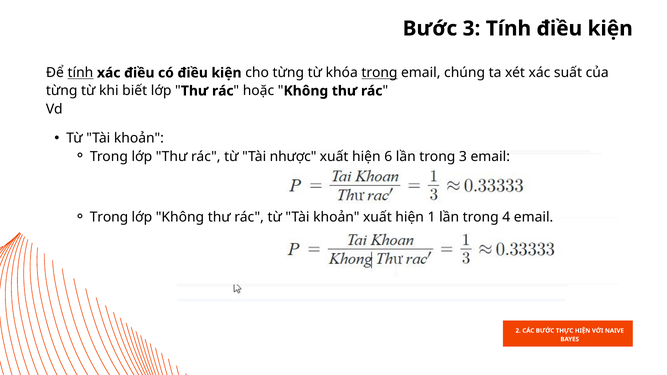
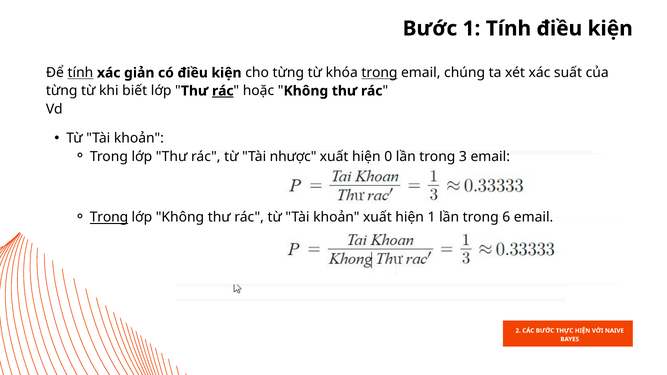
Bước 3: 3 -> 1
xác điều: điều -> giản
rác at (223, 91) underline: none -> present
6: 6 -> 0
Trong at (109, 218) underline: none -> present
4: 4 -> 6
